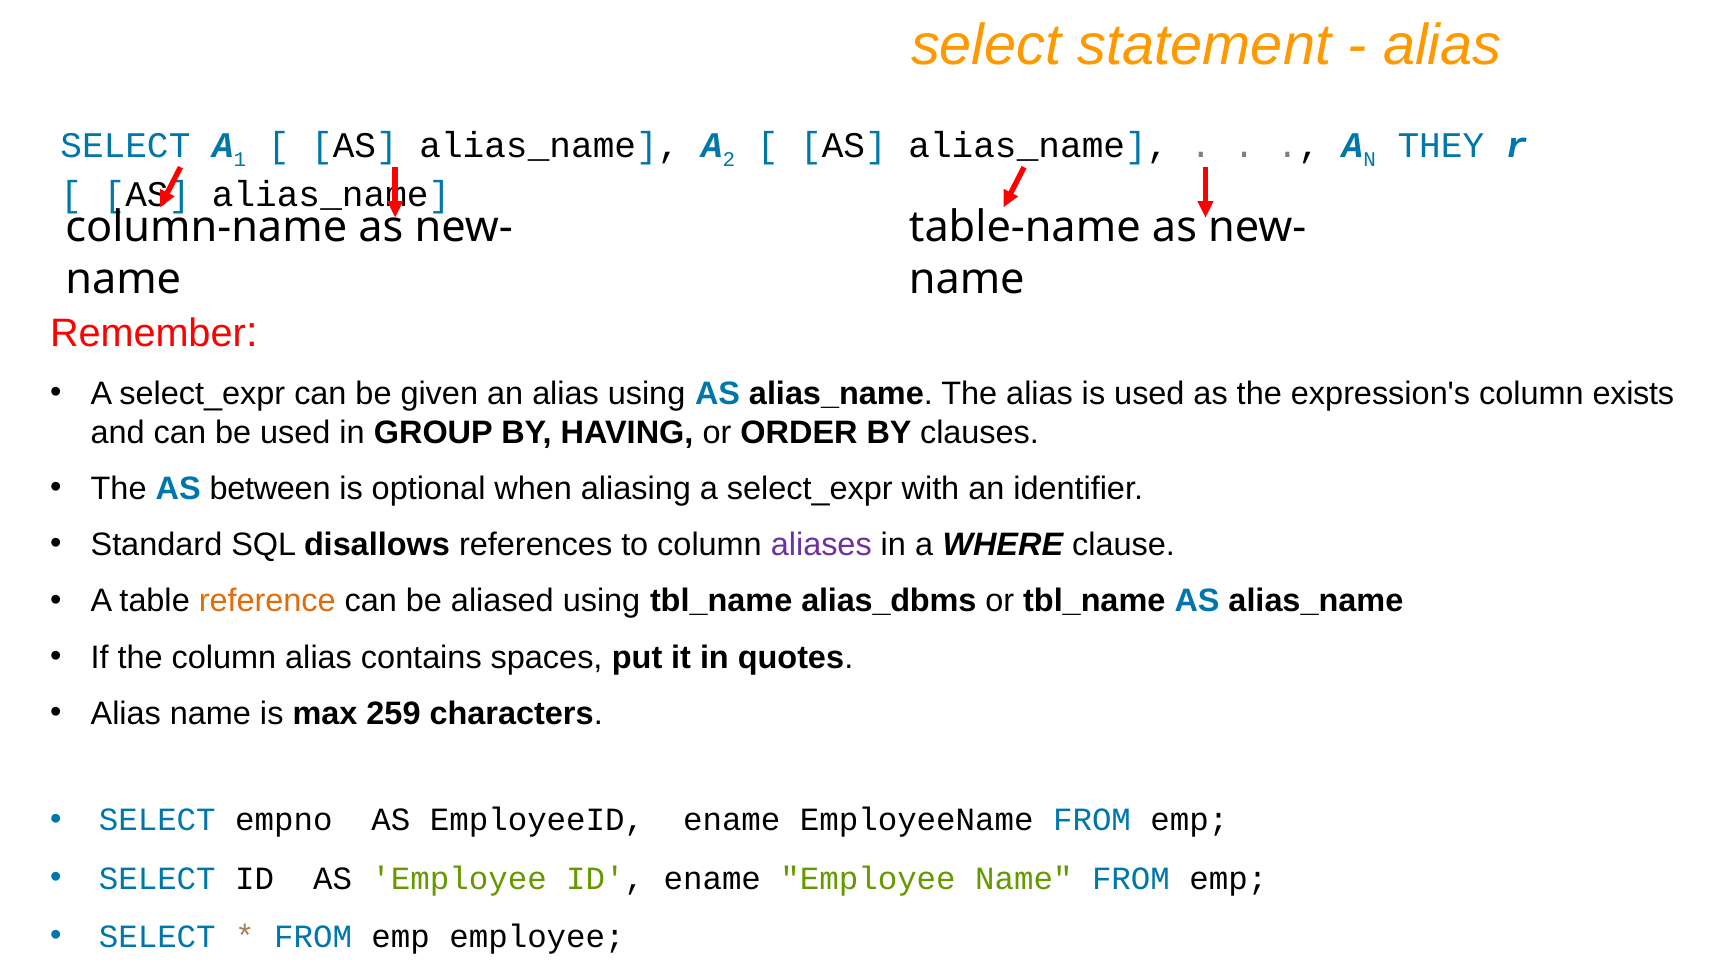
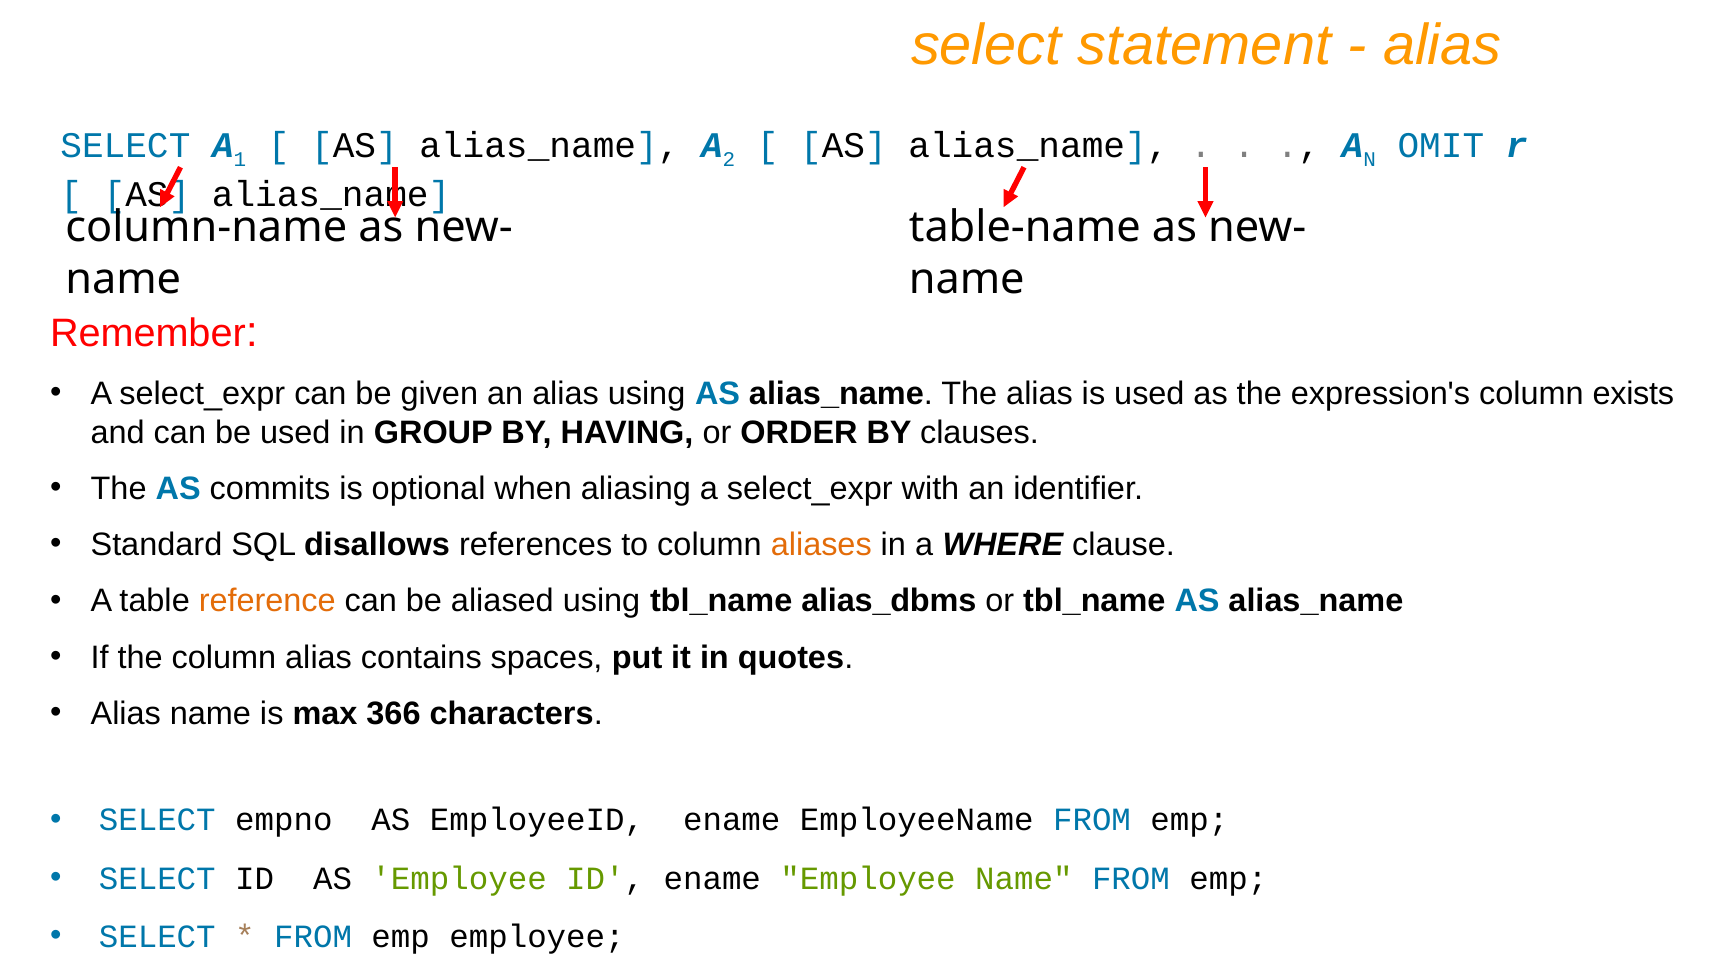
THEY: THEY -> OMIT
between: between -> commits
aliases colour: purple -> orange
259: 259 -> 366
